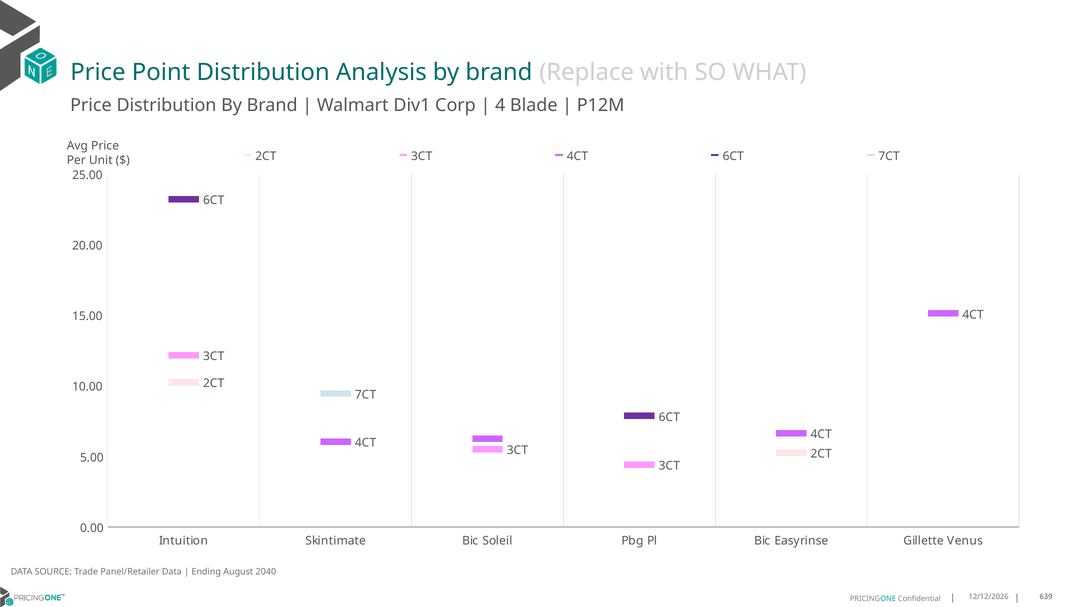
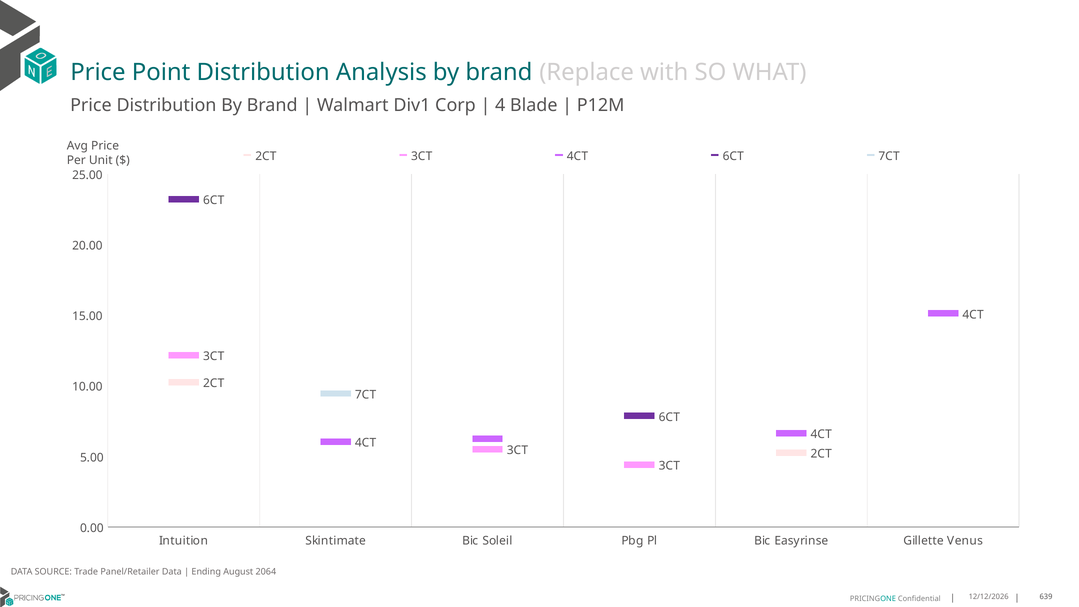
2040: 2040 -> 2064
